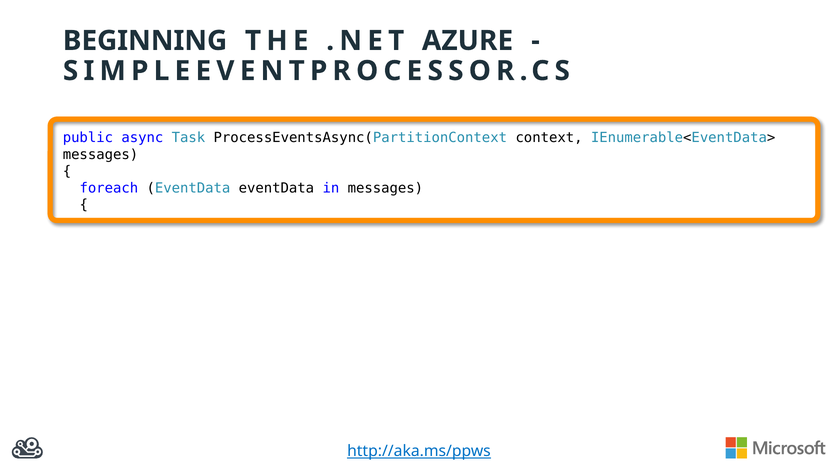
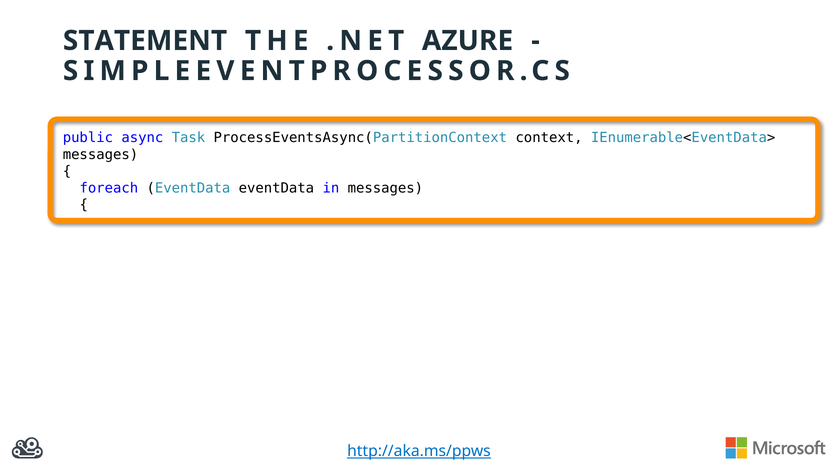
BEGINNING: BEGINNING -> STATEMENT
